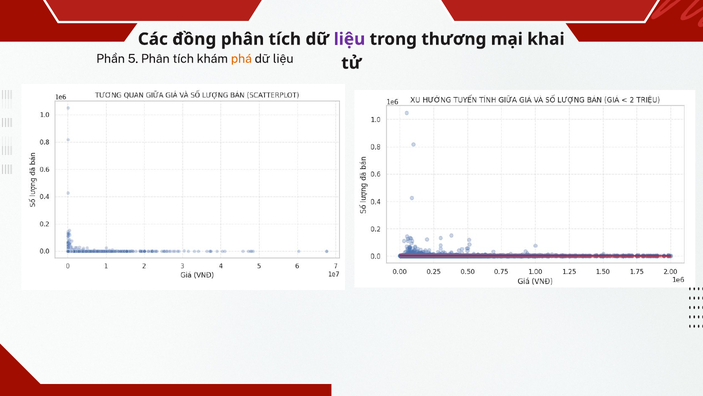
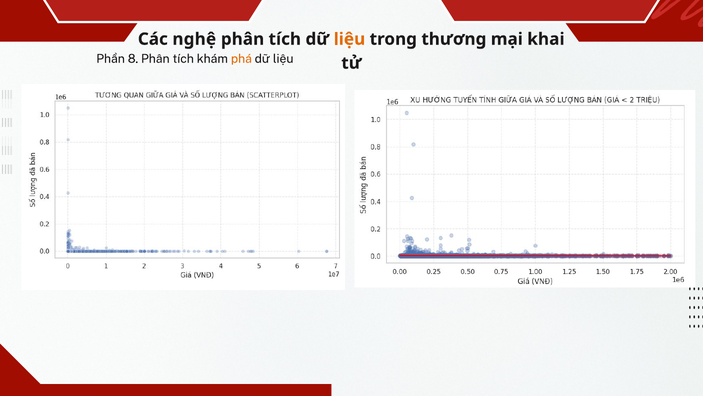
đồng: đồng -> nghệ
liệu at (349, 39) colour: purple -> orange
5: 5 -> 8
